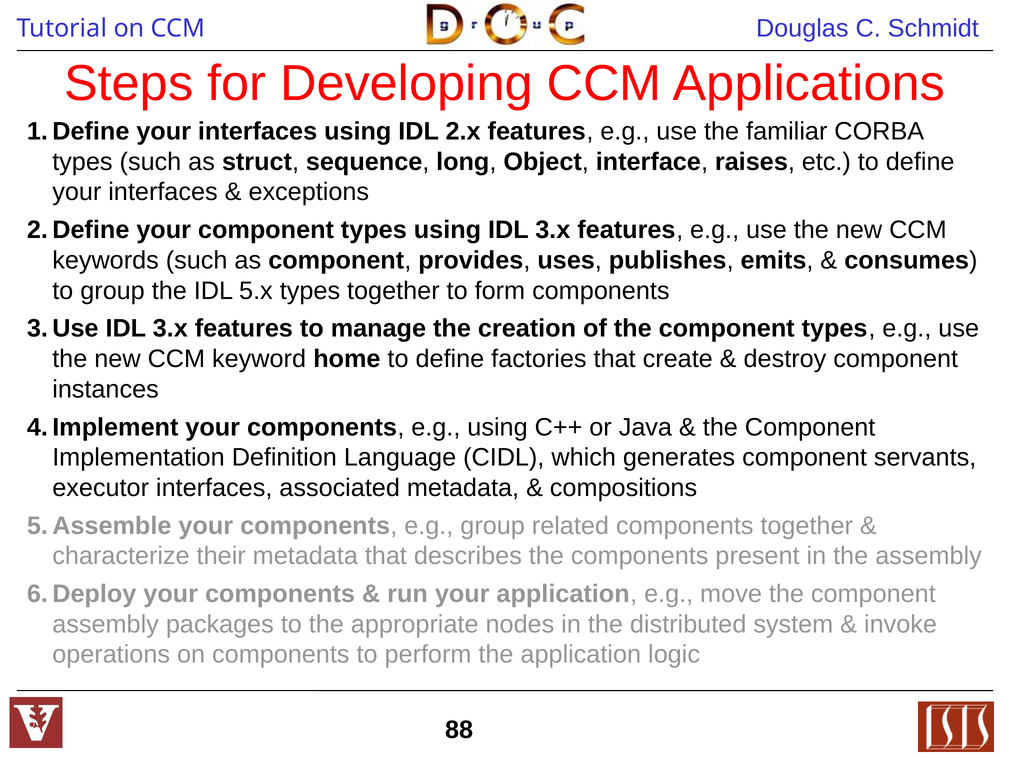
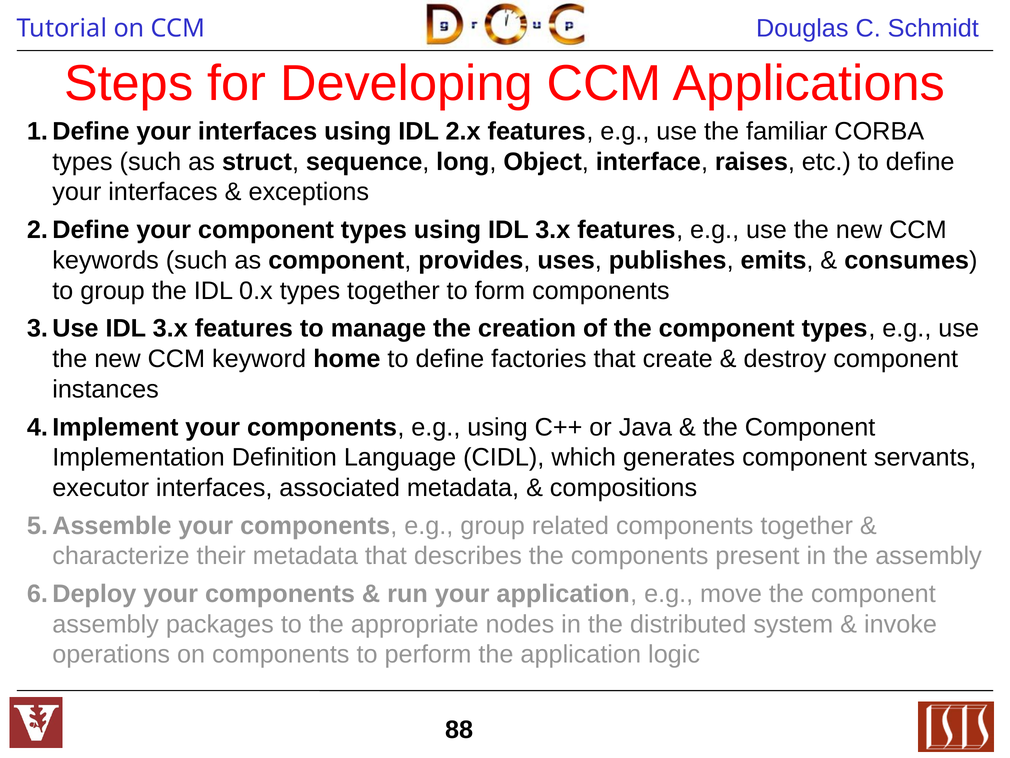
5.x: 5.x -> 0.x
